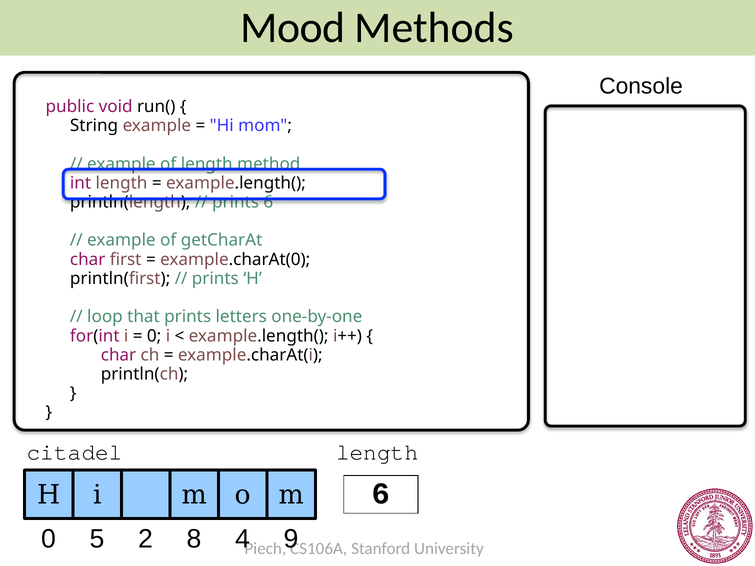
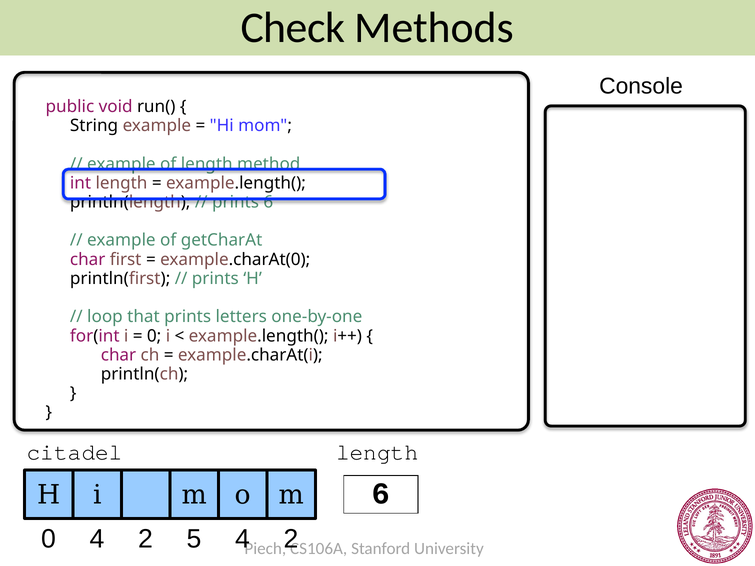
Mood: Mood -> Check
0 5: 5 -> 4
8: 8 -> 5
9 at (291, 539): 9 -> 2
